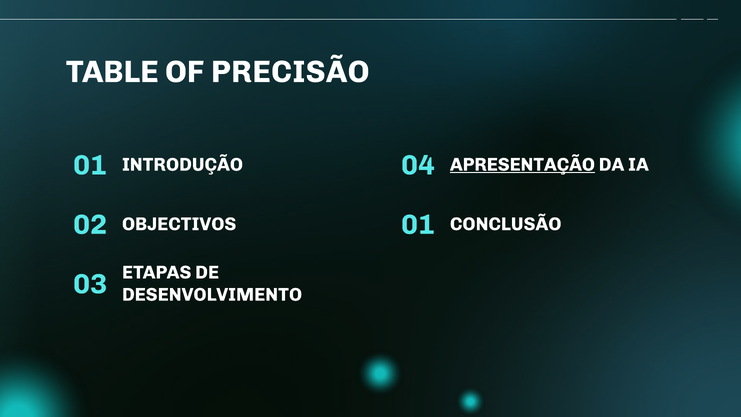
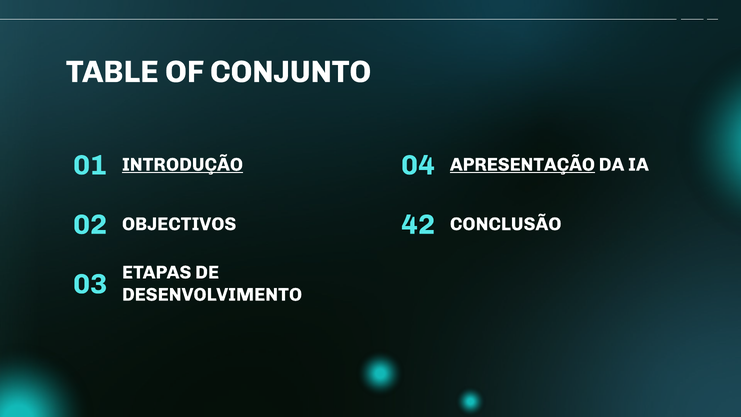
PRECISÃO: PRECISÃO -> CONJUNTO
INTRODUÇÃO underline: none -> present
02 01: 01 -> 42
